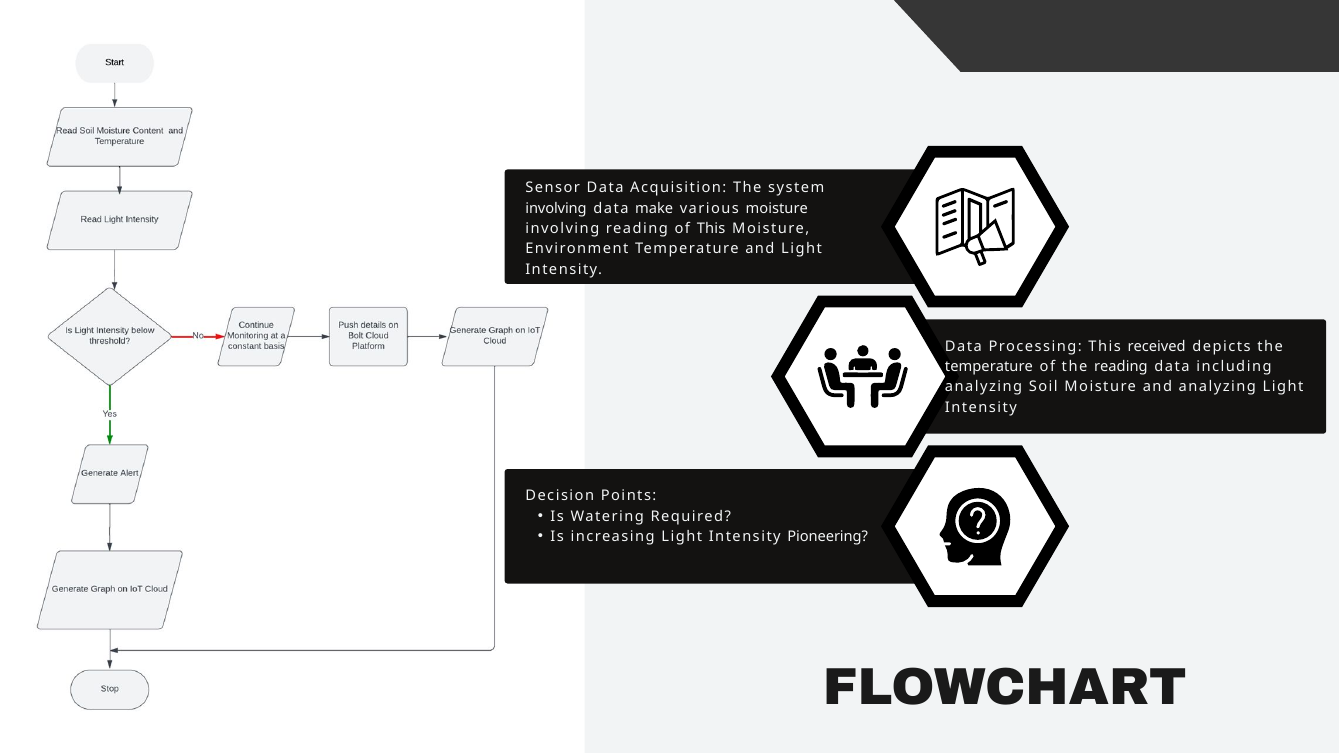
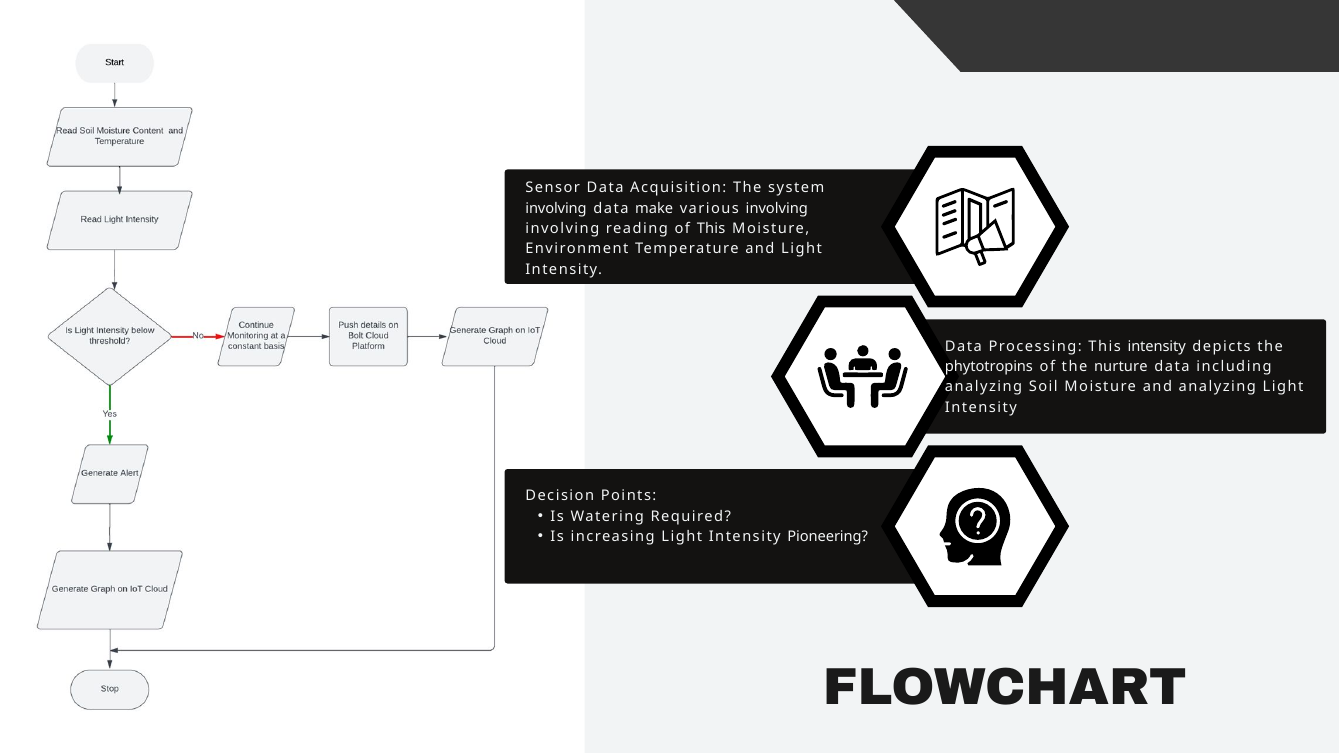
various moisture: moisture -> involving
This received: received -> intensity
temperature at (989, 367): temperature -> phytotropins
the reading: reading -> nurture
